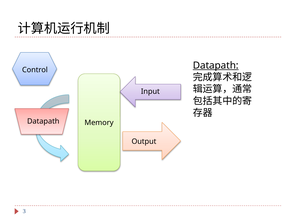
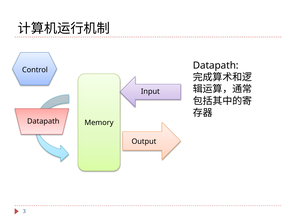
Datapath at (216, 65) underline: present -> none
